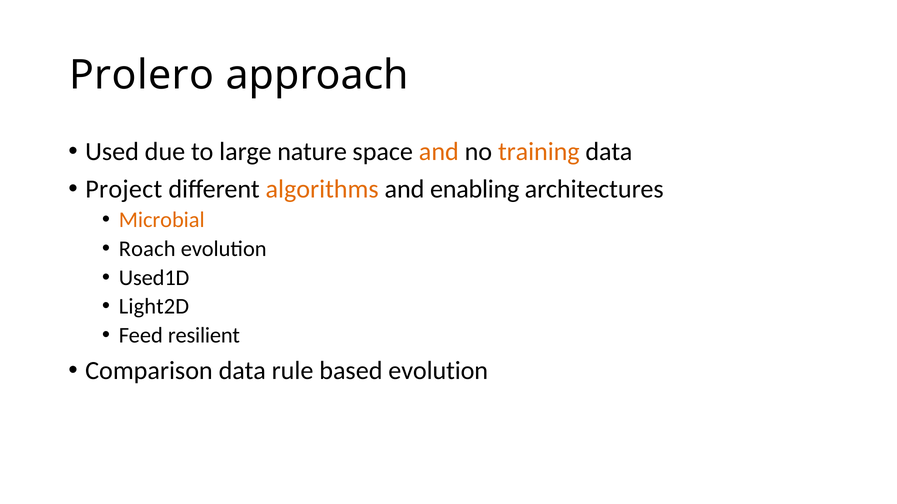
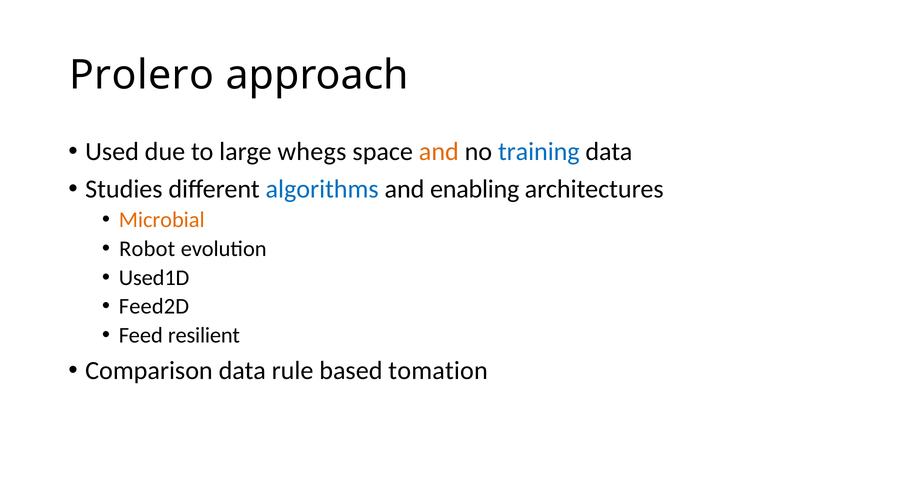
nature: nature -> whegs
training colour: orange -> blue
Project: Project -> Studies
algorithms colour: orange -> blue
Roach: Roach -> Robot
Light2D: Light2D -> Feed2D
based evolution: evolution -> tomation
